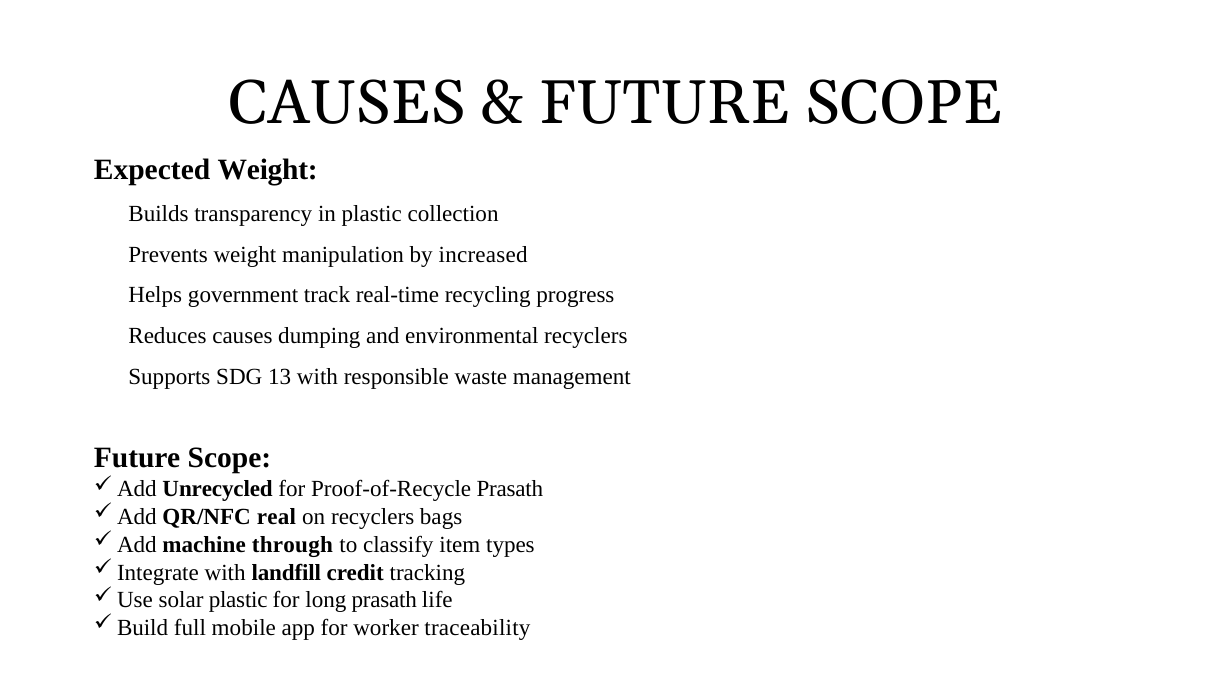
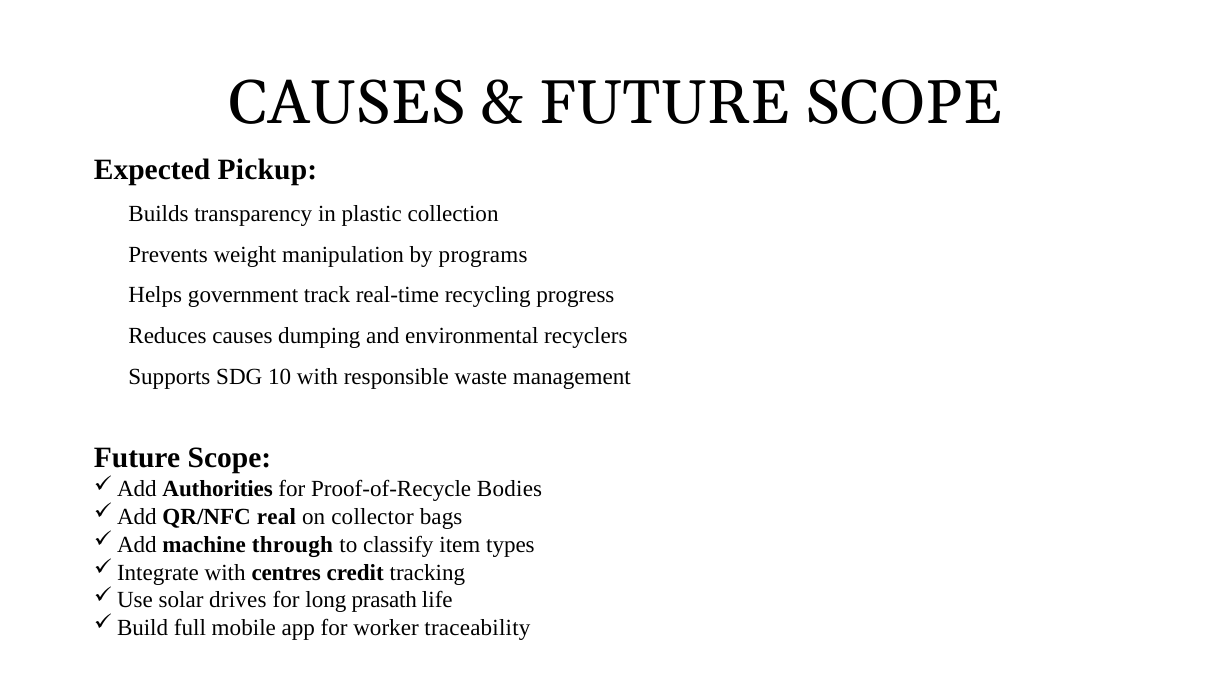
Expected Weight: Weight -> Pickup
increased: increased -> programs
13: 13 -> 10
Unrecycled: Unrecycled -> Authorities
Proof-of-Recycle Prasath: Prasath -> Bodies
on recyclers: recyclers -> collector
landfill: landfill -> centres
solar plastic: plastic -> drives
